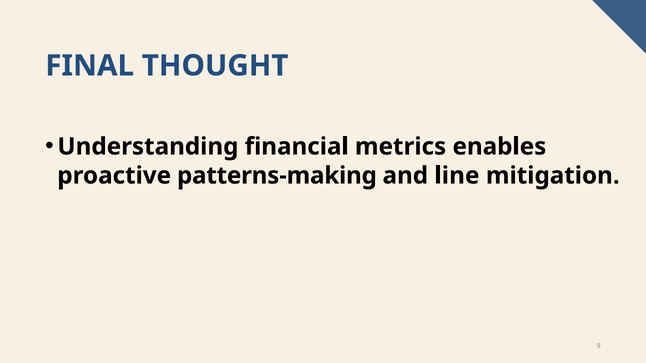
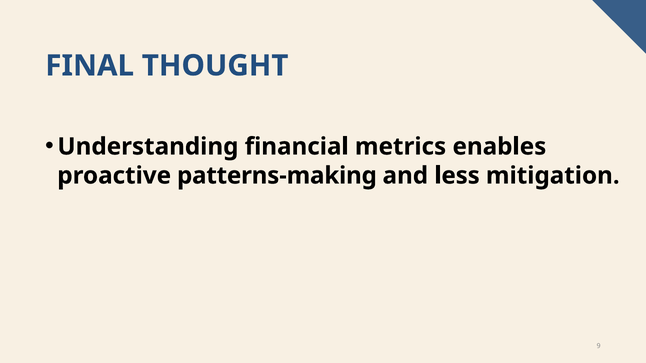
line: line -> less
